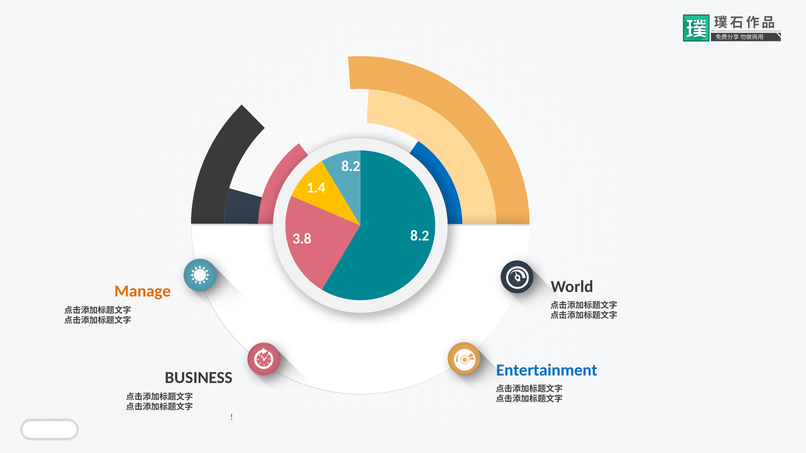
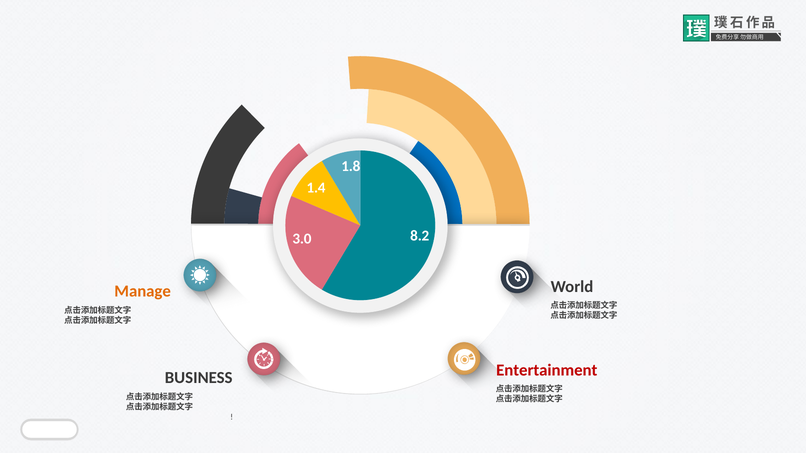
8.2 at (351, 166): 8.2 -> 1.8
3.8: 3.8 -> 3.0
Entertainment colour: blue -> red
